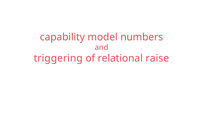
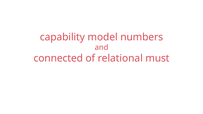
triggering: triggering -> connected
raise: raise -> must
